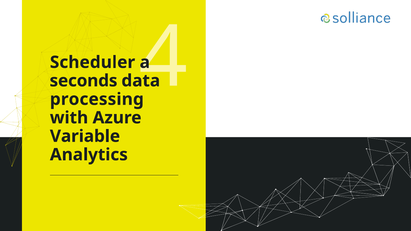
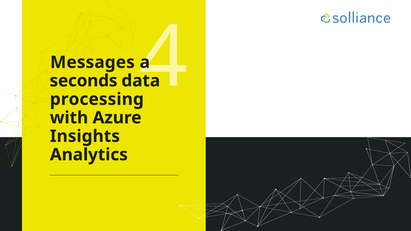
Scheduler: Scheduler -> Messages
Variable: Variable -> Insights
